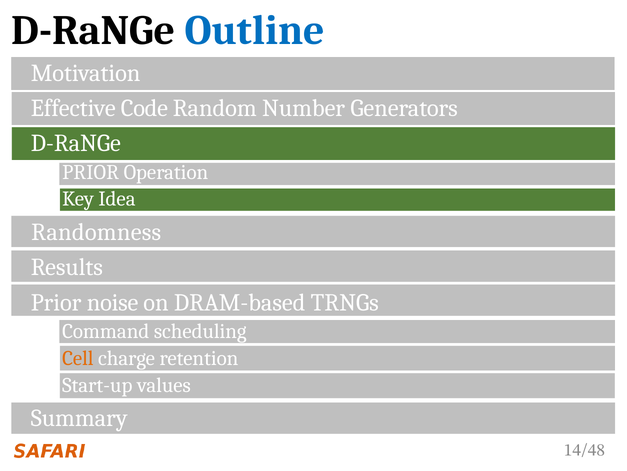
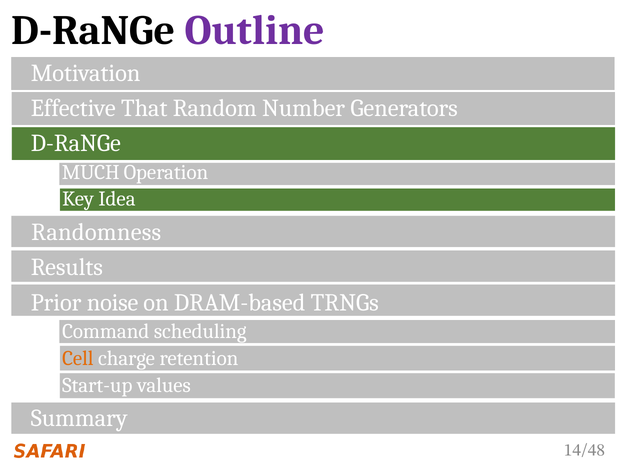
Outline colour: blue -> purple
Code: Code -> That
PRIOR at (91, 172): PRIOR -> MUCH
